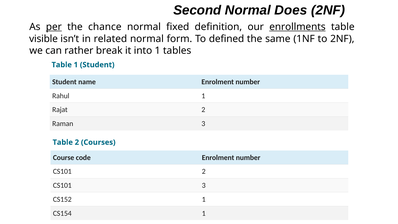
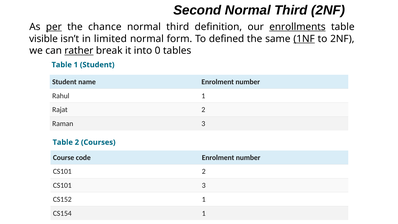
Second Normal Does: Does -> Third
fixed at (178, 27): fixed -> third
related: related -> limited
1NF underline: none -> present
rather underline: none -> present
into 1: 1 -> 0
